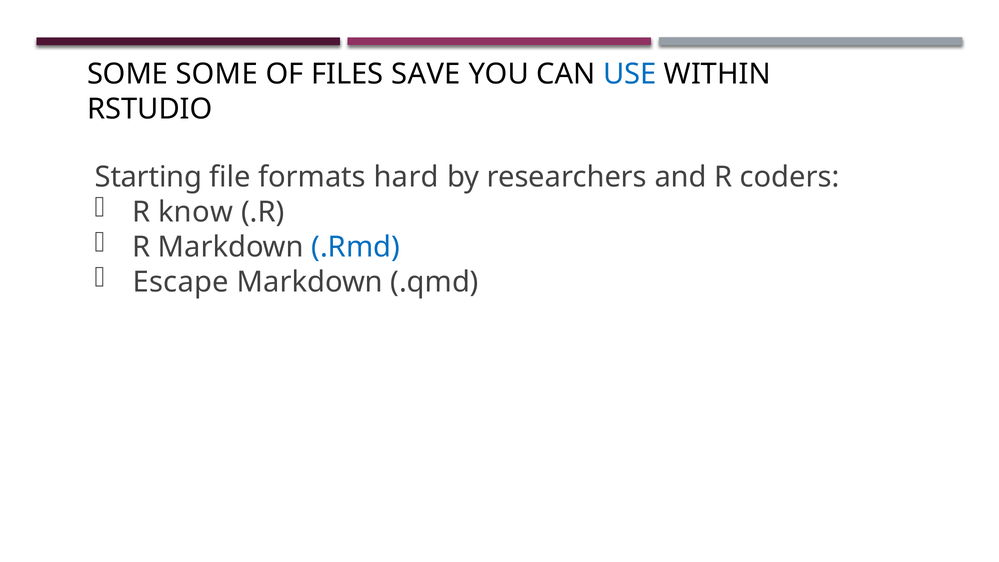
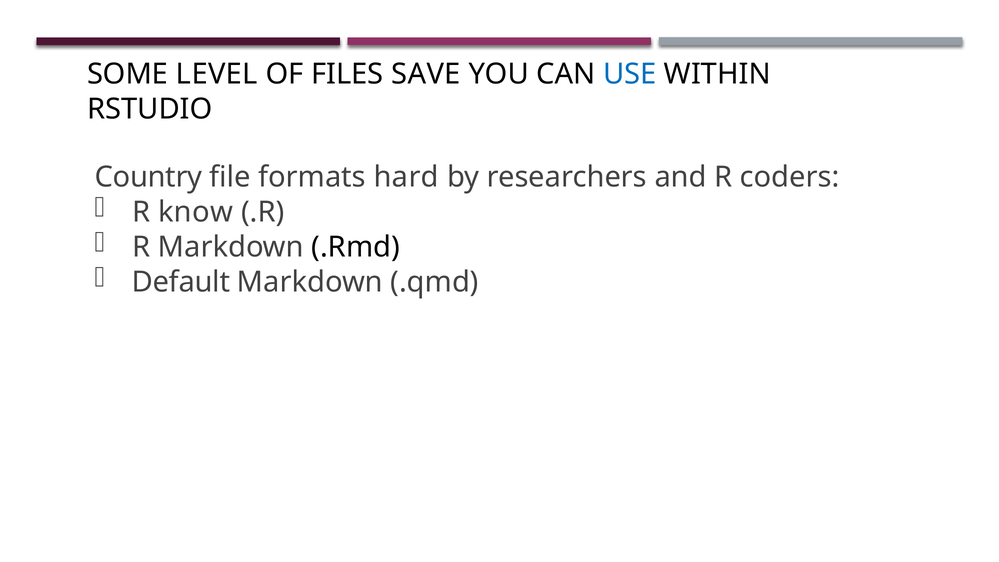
SOME SOME: SOME -> LEVEL
Starting: Starting -> Country
.Rmd colour: blue -> black
Escape: Escape -> Default
